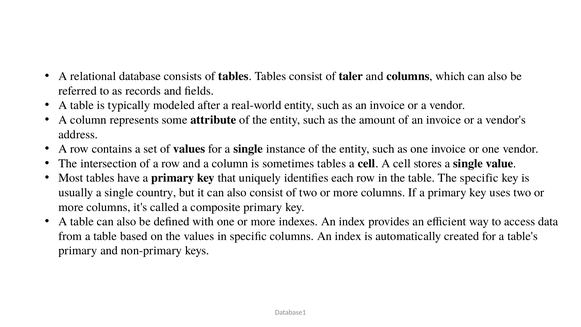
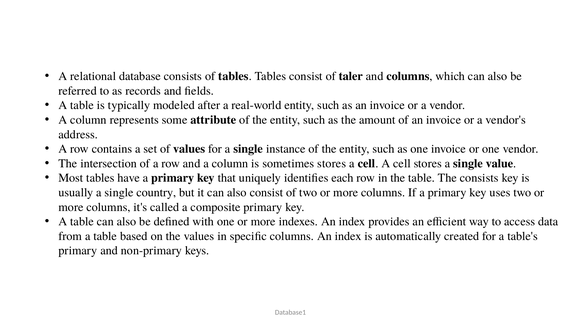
sometimes tables: tables -> stores
The specific: specific -> consists
